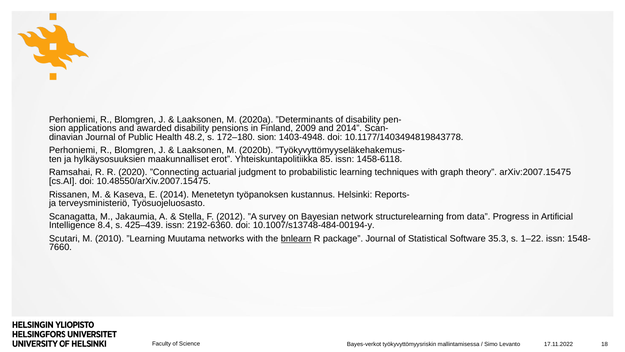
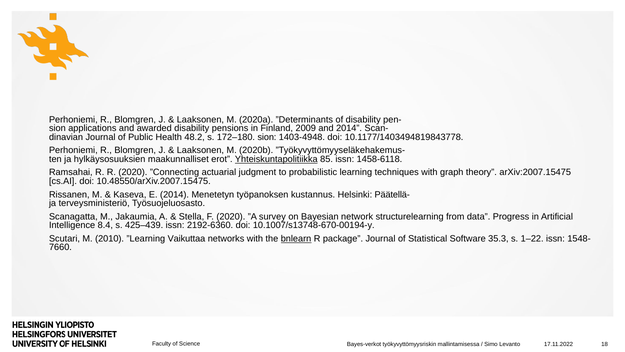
Yhteiskuntapolitiikka underline: none -> present
Reports-: Reports- -> Päätellä-
F 2012: 2012 -> 2020
10.1007/s13748-484-00194-y: 10.1007/s13748-484-00194-y -> 10.1007/s13748-670-00194-y
Muutama: Muutama -> Vaikuttaa
